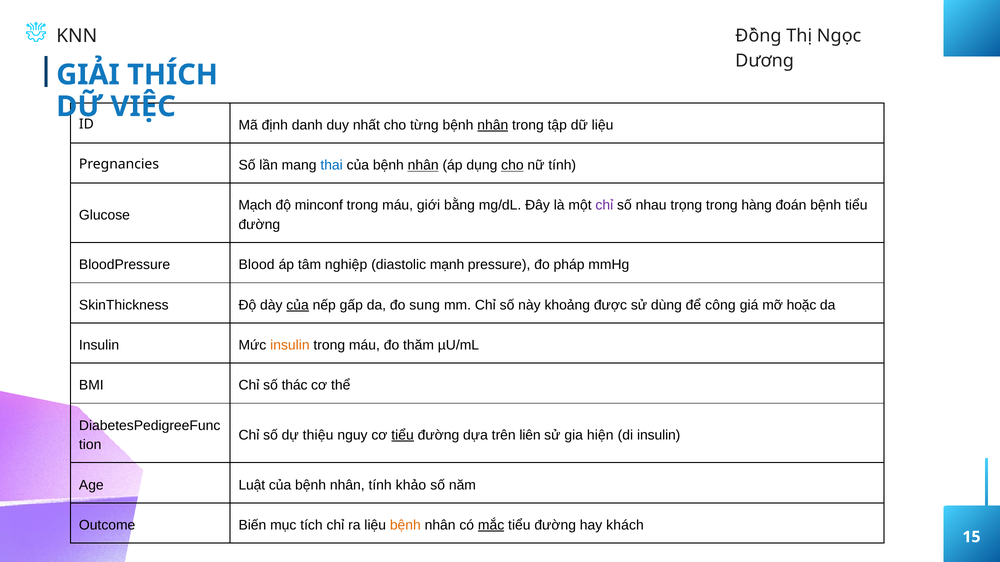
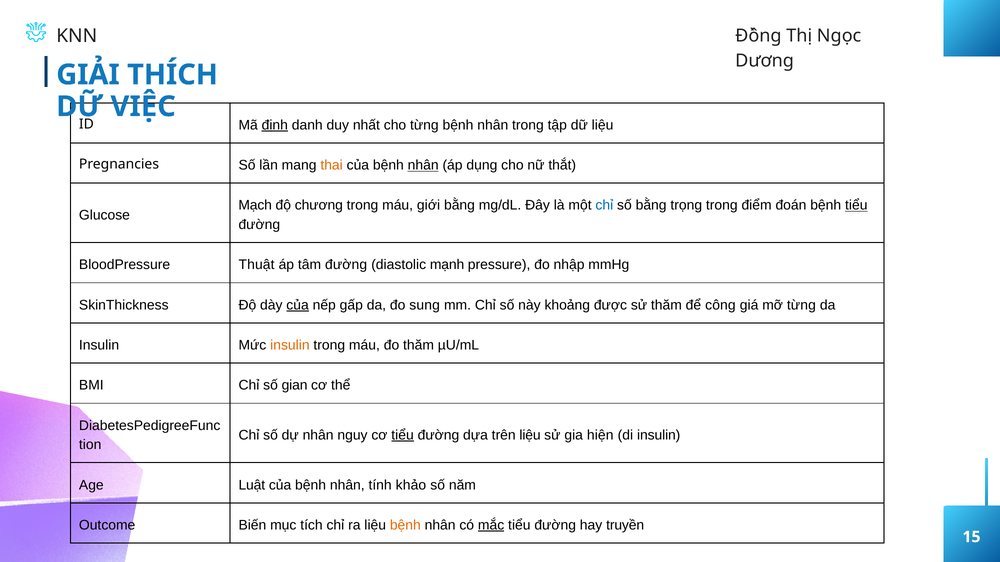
định underline: none -> present
nhân at (493, 125) underline: present -> none
thai colour: blue -> orange
cho at (512, 165) underline: present -> none
nữ tính: tính -> thắt
minconf: minconf -> chương
chỉ at (604, 206) colour: purple -> blue
số nhau: nhau -> bằng
hàng: hàng -> điểm
tiểu at (856, 206) underline: none -> present
Blood: Blood -> Thuật
tâm nghiệp: nghiệp -> đường
pháp: pháp -> nhập
sử dùng: dùng -> thăm
mỡ hoặc: hoặc -> từng
thác: thác -> gian
dự thiệu: thiệu -> nhân
trên liên: liên -> liệu
khách: khách -> truyền
